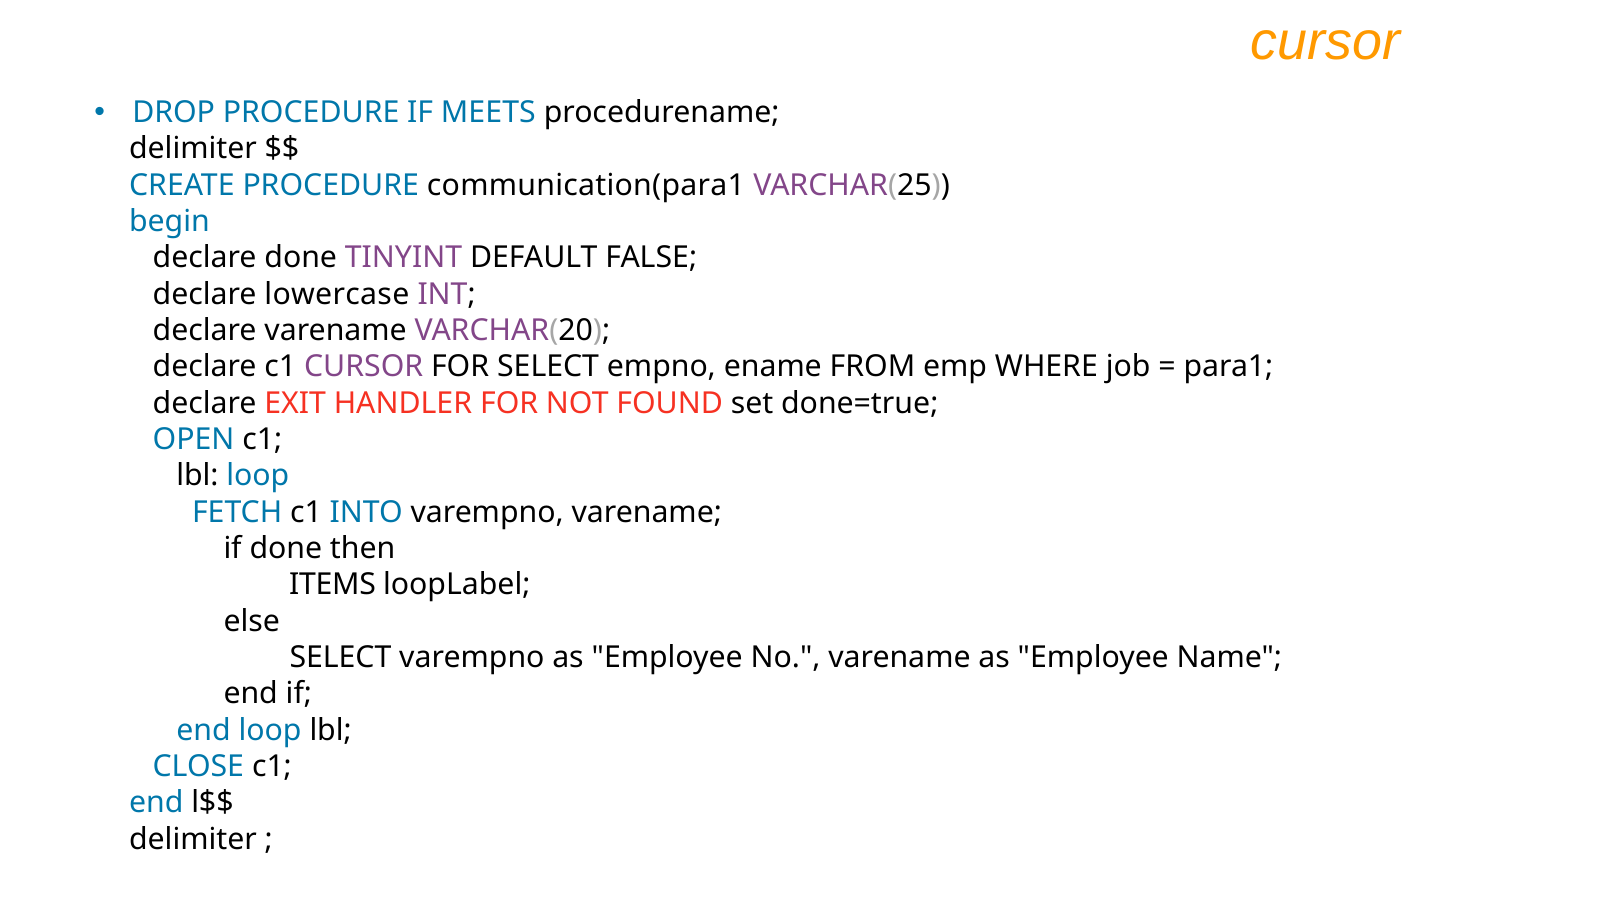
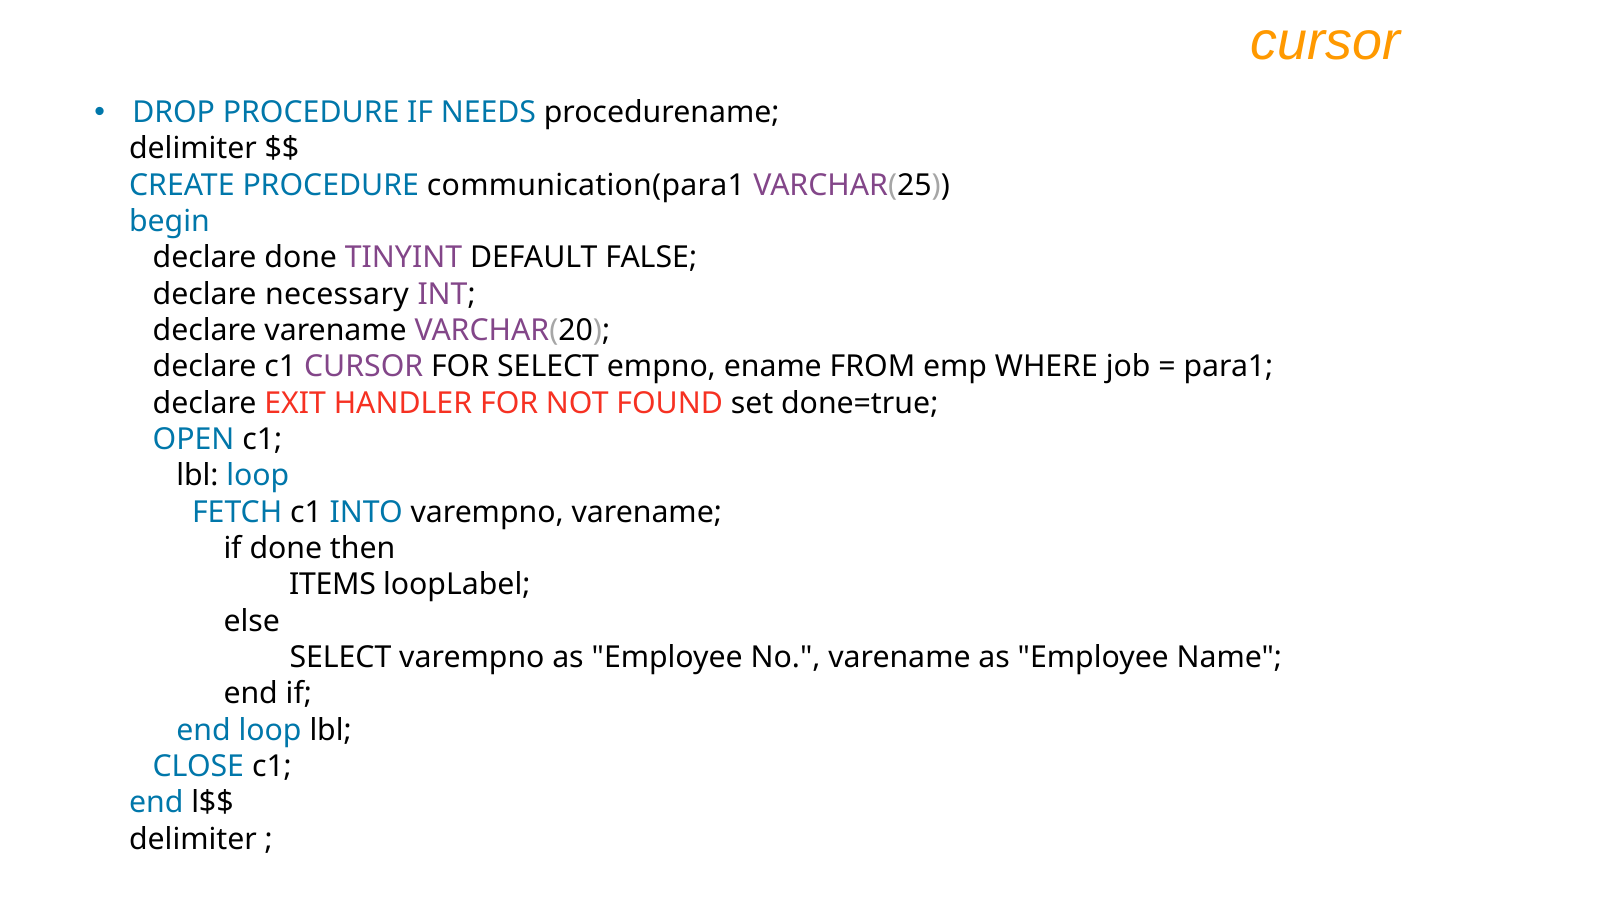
MEETS: MEETS -> NEEDS
lowercase: lowercase -> necessary
